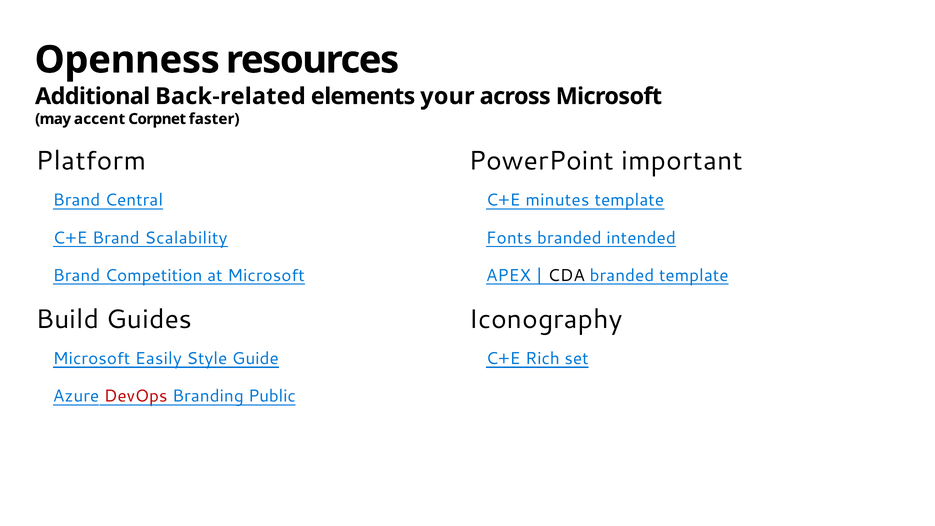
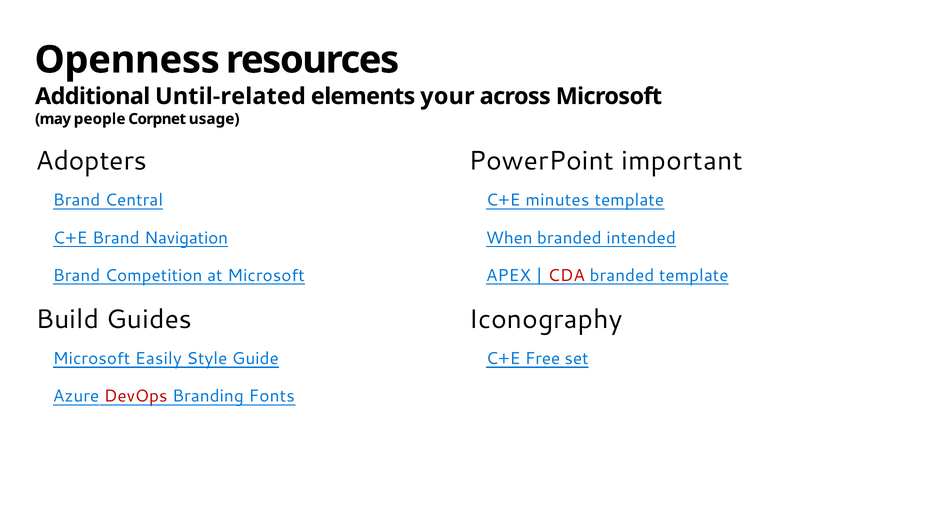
Back-related: Back-related -> Until-related
accent: accent -> people
faster: faster -> usage
Platform: Platform -> Adopters
Scalability: Scalability -> Navigation
Fonts: Fonts -> When
CDA colour: black -> red
Rich: Rich -> Free
Public: Public -> Fonts
